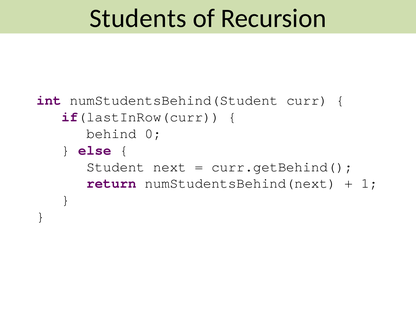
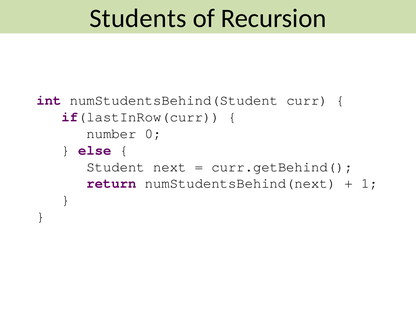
behind: behind -> number
